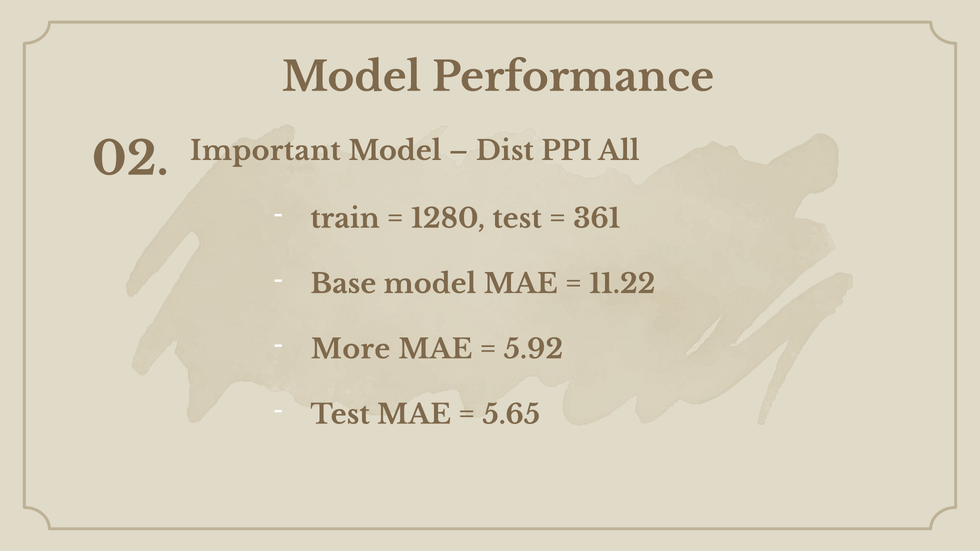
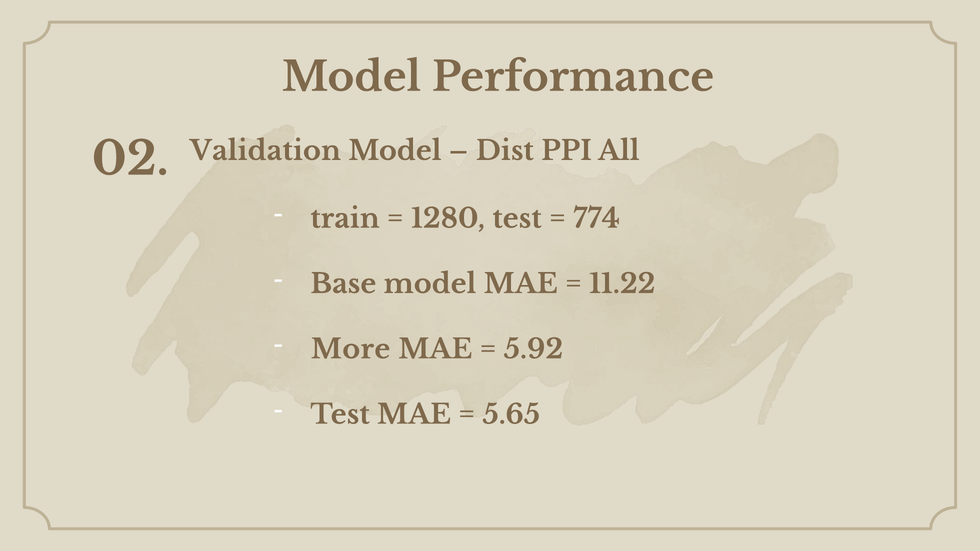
Important: Important -> Validation
361: 361 -> 774
